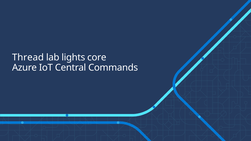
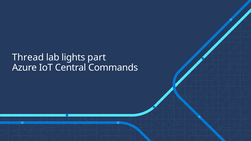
core: core -> part
